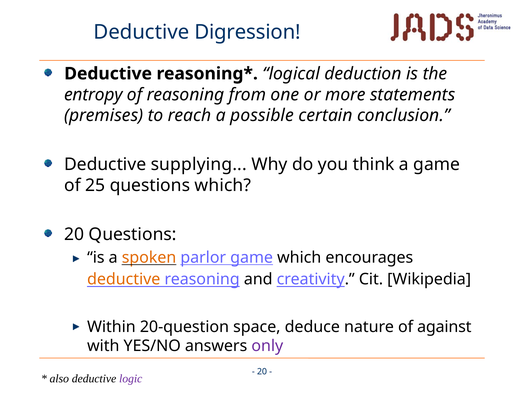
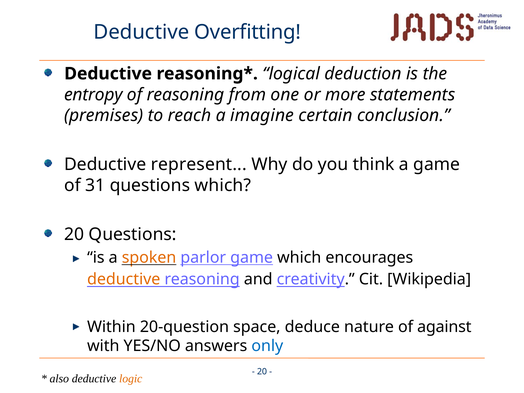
Digression: Digression -> Overfitting
possible: possible -> imagine
supplying: supplying -> represent
25: 25 -> 31
only colour: purple -> blue
logic colour: purple -> orange
